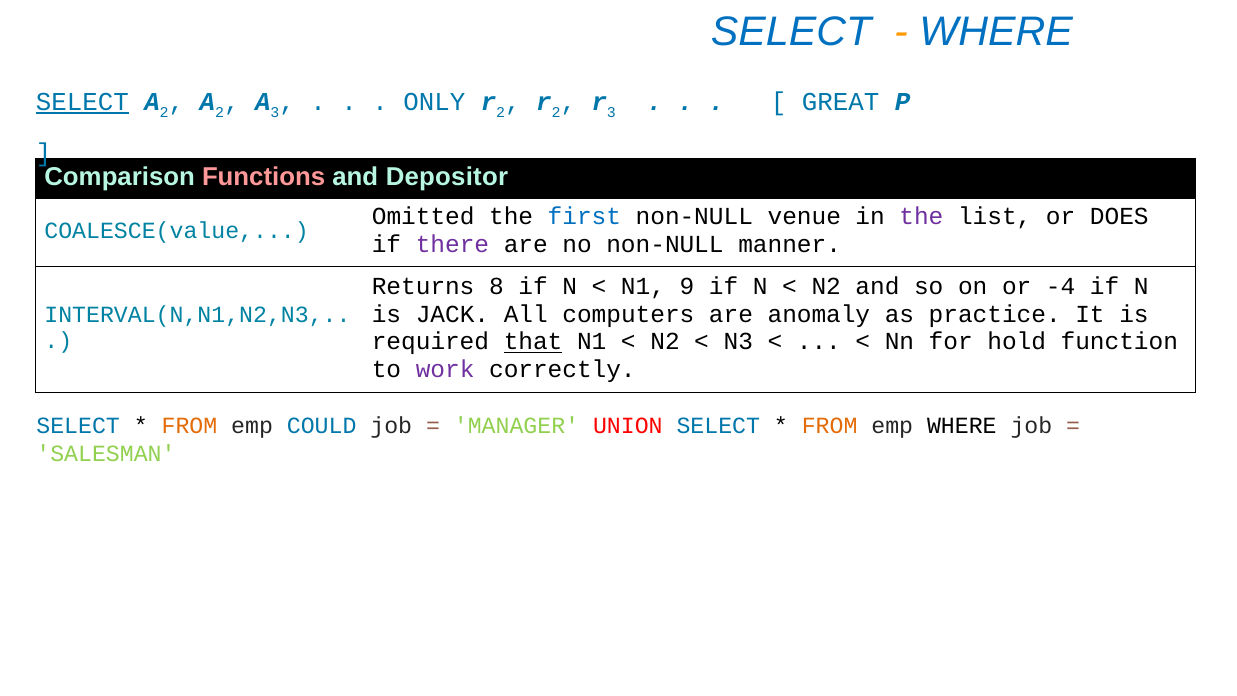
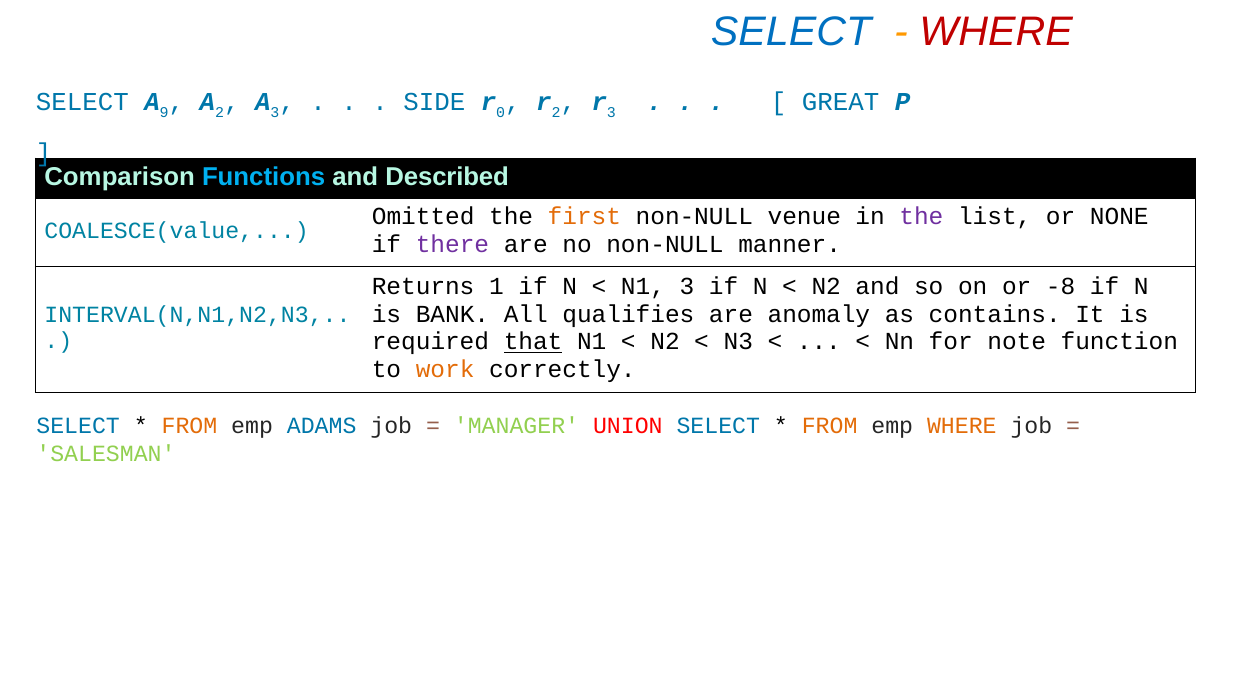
WHERE at (996, 32) colour: blue -> red
SELECT at (82, 102) underline: present -> none
2 at (164, 112): 2 -> 9
ONLY: ONLY -> SIDE
2 at (501, 112): 2 -> 0
Functions colour: pink -> light blue
Depositor: Depositor -> Described
first colour: blue -> orange
DOES: DOES -> NONE
8: 8 -> 1
N1 9: 9 -> 3
-4: -4 -> -8
JACK: JACK -> BANK
computers: computers -> qualifies
practice: practice -> contains
hold: hold -> note
work colour: purple -> orange
COULD: COULD -> ADAMS
WHERE at (962, 426) colour: black -> orange
